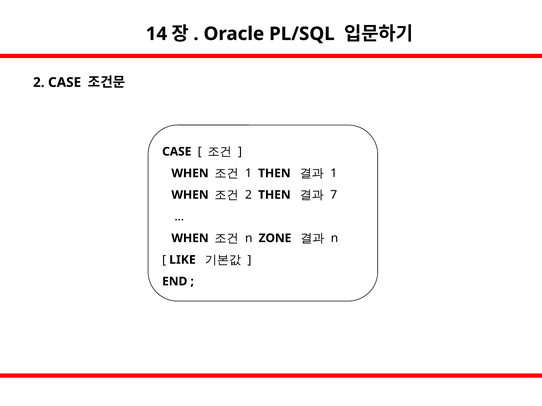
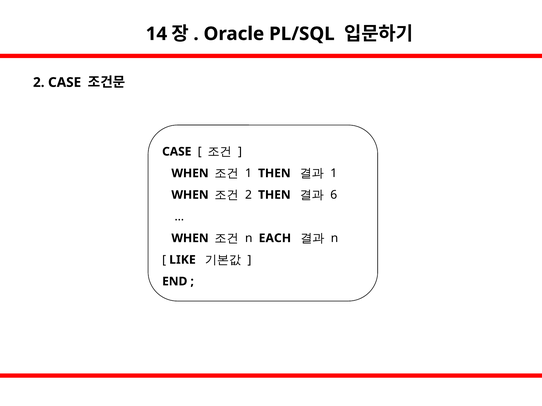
7: 7 -> 6
ZONE: ZONE -> EACH
